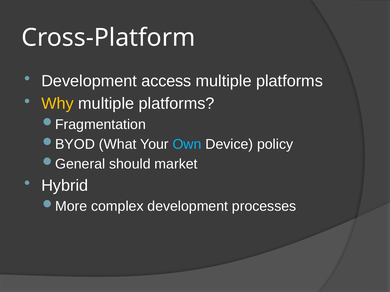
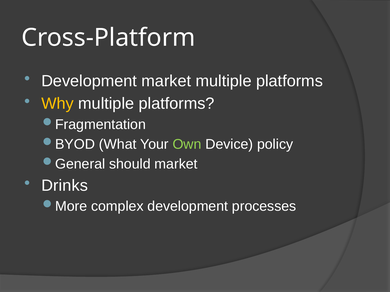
Development access: access -> market
Own colour: light blue -> light green
Hybrid: Hybrid -> Drinks
